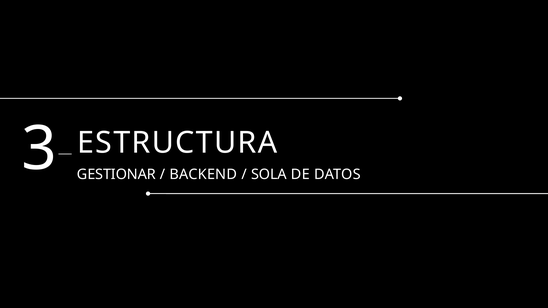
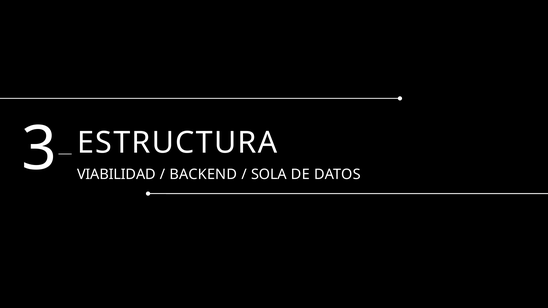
GESTIONAR: GESTIONAR -> VIABILIDAD
